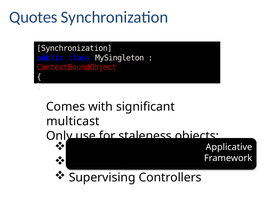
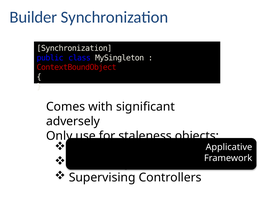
Quotes at (33, 17): Quotes -> Builder
multicast: multicast -> adversely
